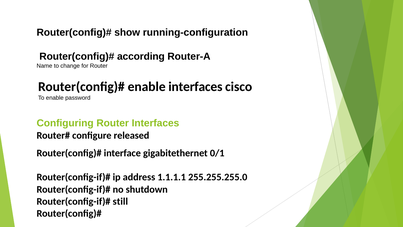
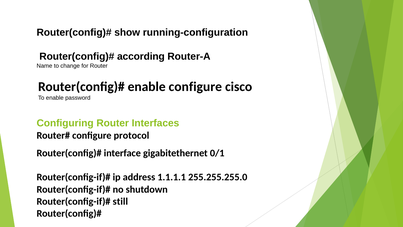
enable interfaces: interfaces -> configure
released: released -> protocol
